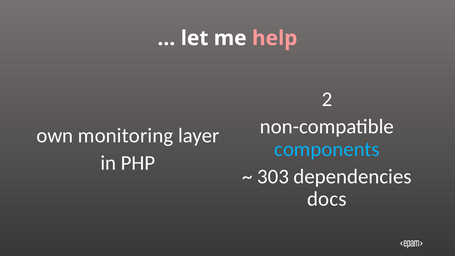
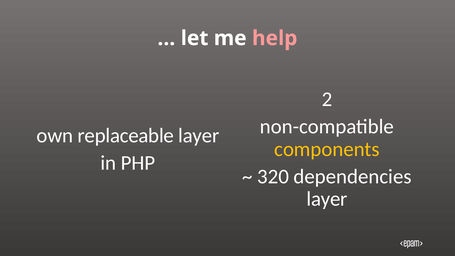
monitoring: monitoring -> replaceable
components colour: light blue -> yellow
303: 303 -> 320
docs at (327, 199): docs -> layer
